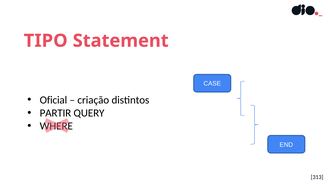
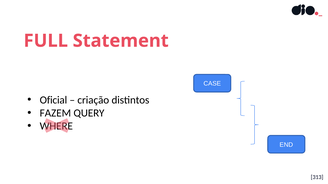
TIPO: TIPO -> FULL
PARTIR: PARTIR -> FAZEM
